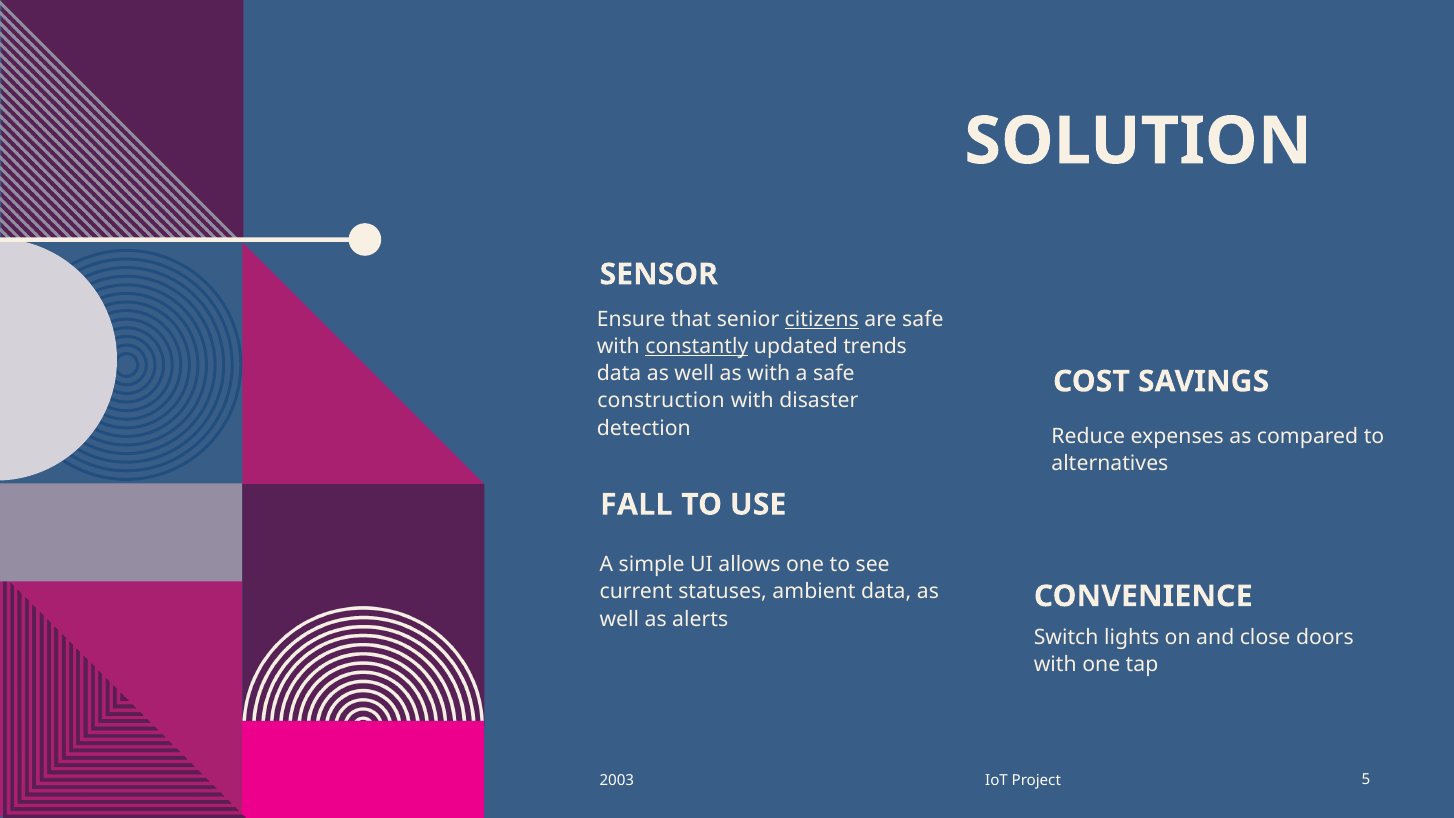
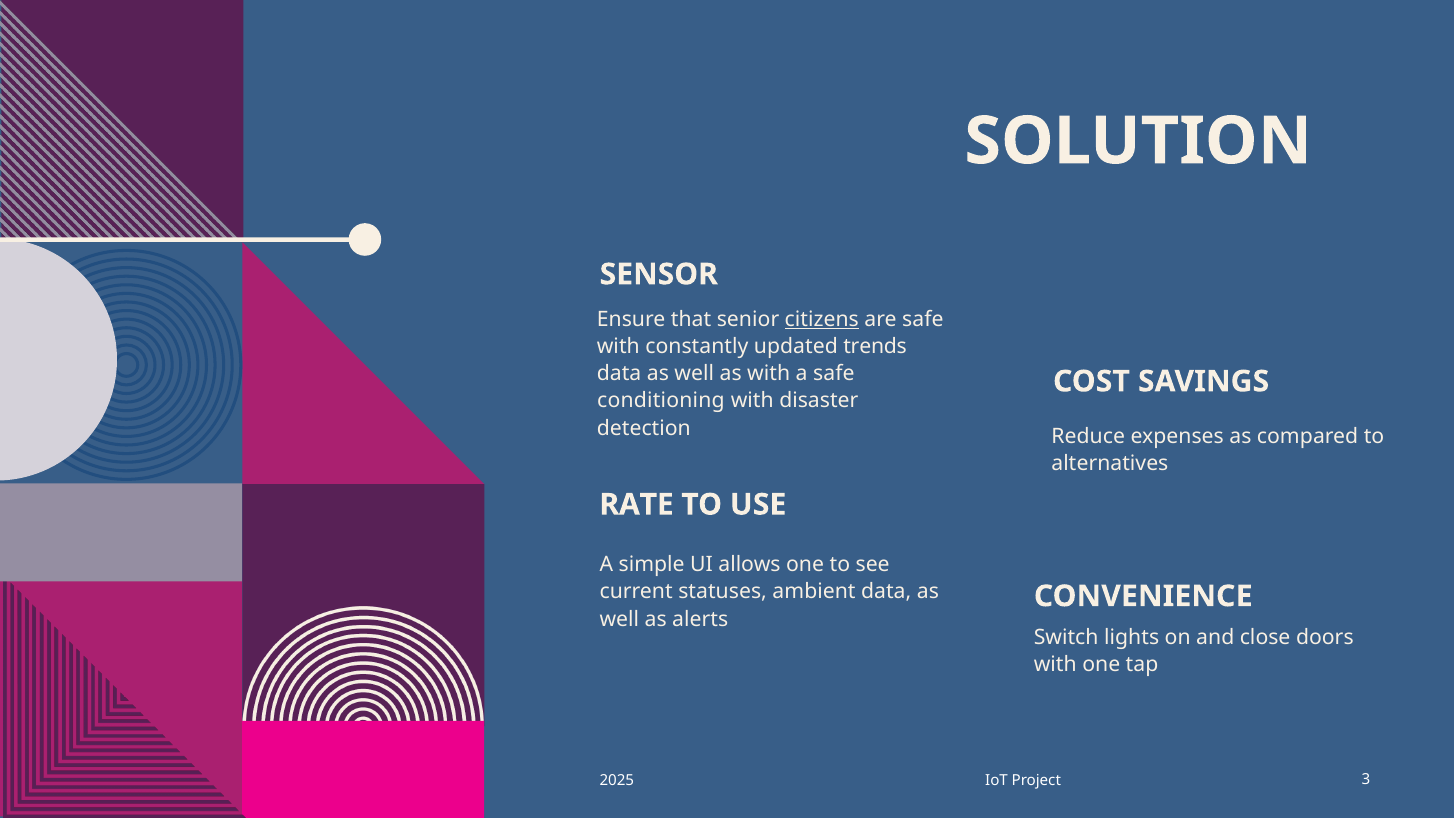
constantly underline: present -> none
construction: construction -> conditioning
FALL: FALL -> RATE
2003: 2003 -> 2025
5: 5 -> 3
